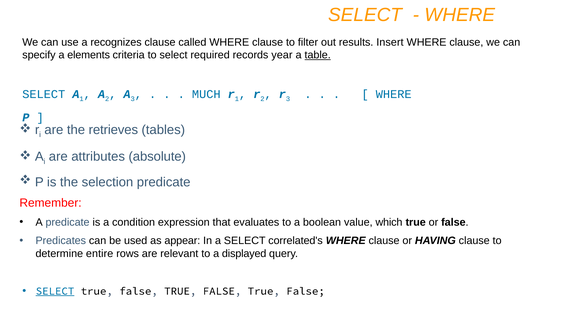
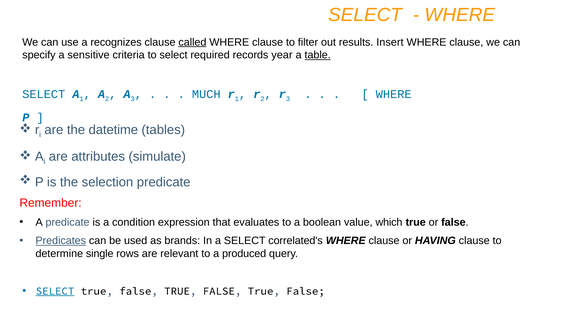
called underline: none -> present
elements: elements -> sensitive
retrieves: retrieves -> datetime
absolute: absolute -> simulate
Predicates underline: none -> present
appear: appear -> brands
entire: entire -> single
displayed: displayed -> produced
